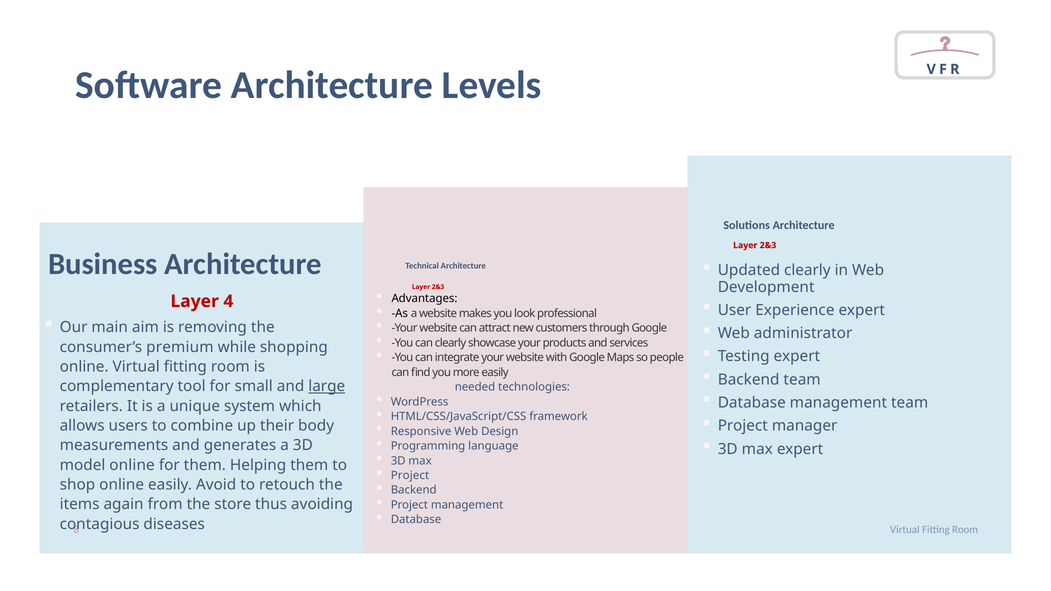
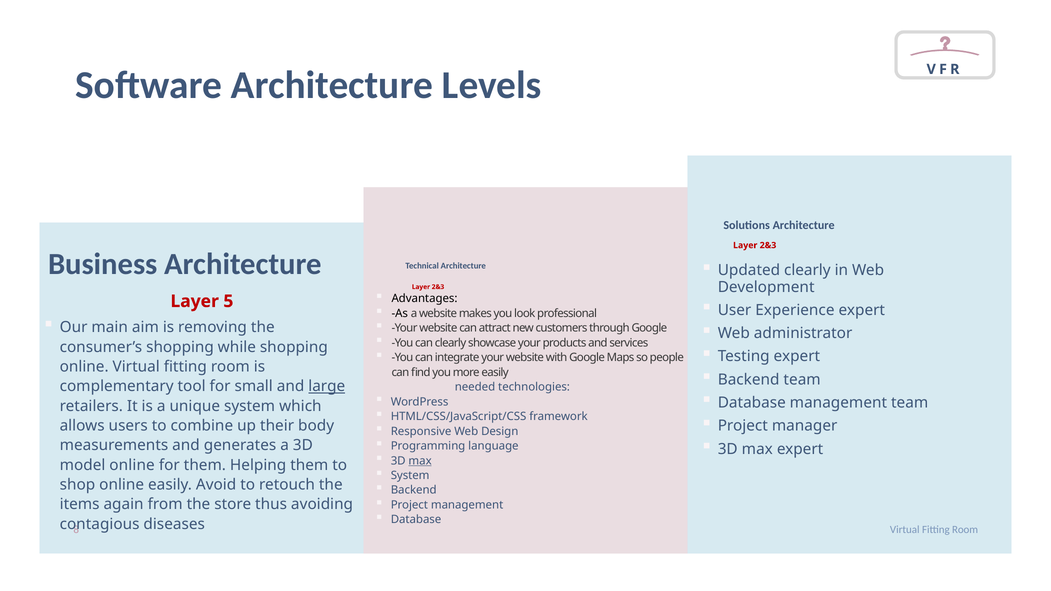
4: 4 -> 5
consumer’s premium: premium -> shopping
max at (420, 461) underline: none -> present
Project at (410, 476): Project -> System
